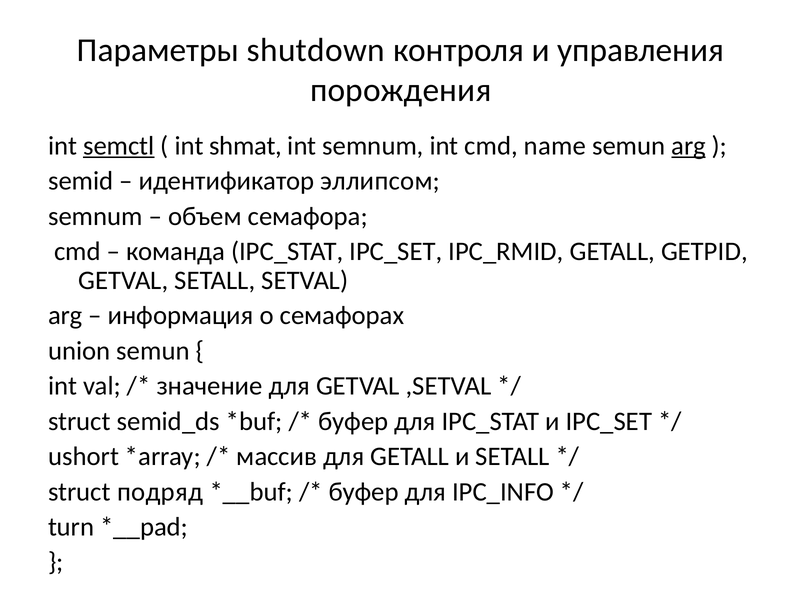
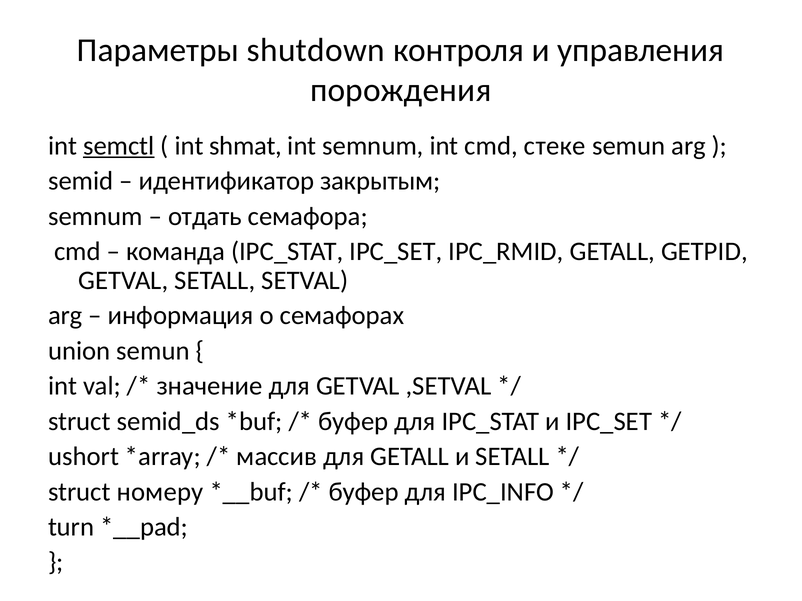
name: name -> стеке
arg at (689, 146) underline: present -> none
эллипсом: эллипсом -> закрытым
объем: объем -> отдать
подряд: подряд -> номеру
